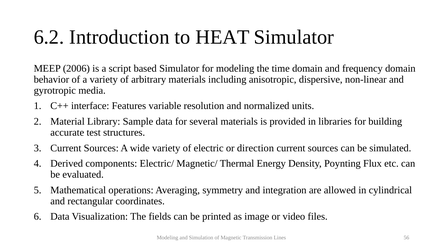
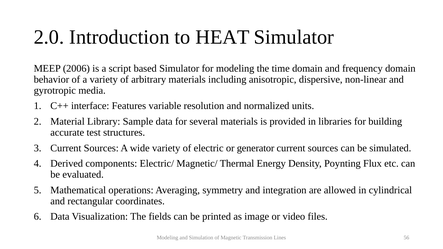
6.2: 6.2 -> 2.0
direction: direction -> generator
